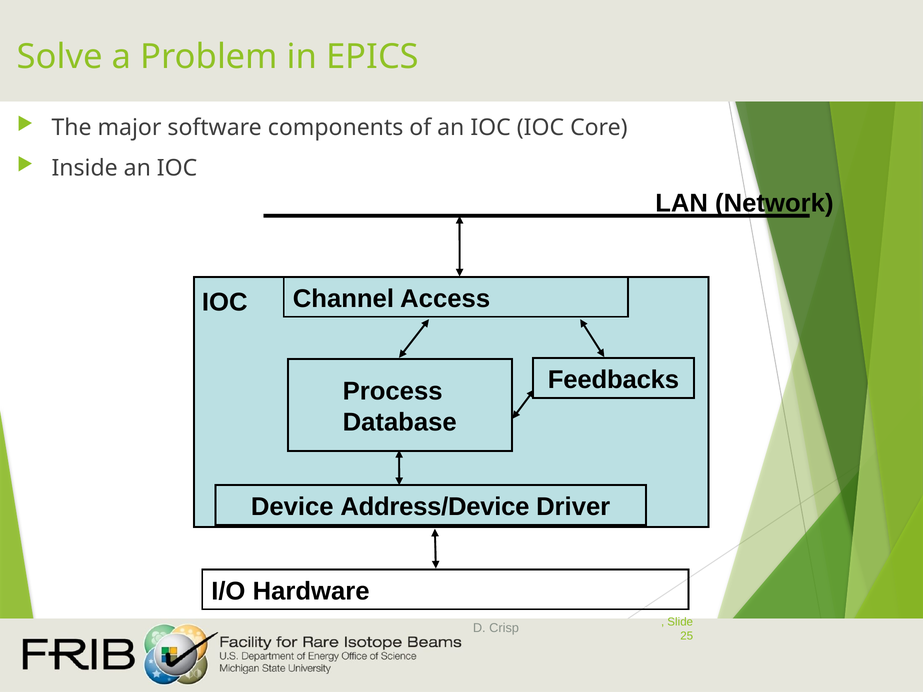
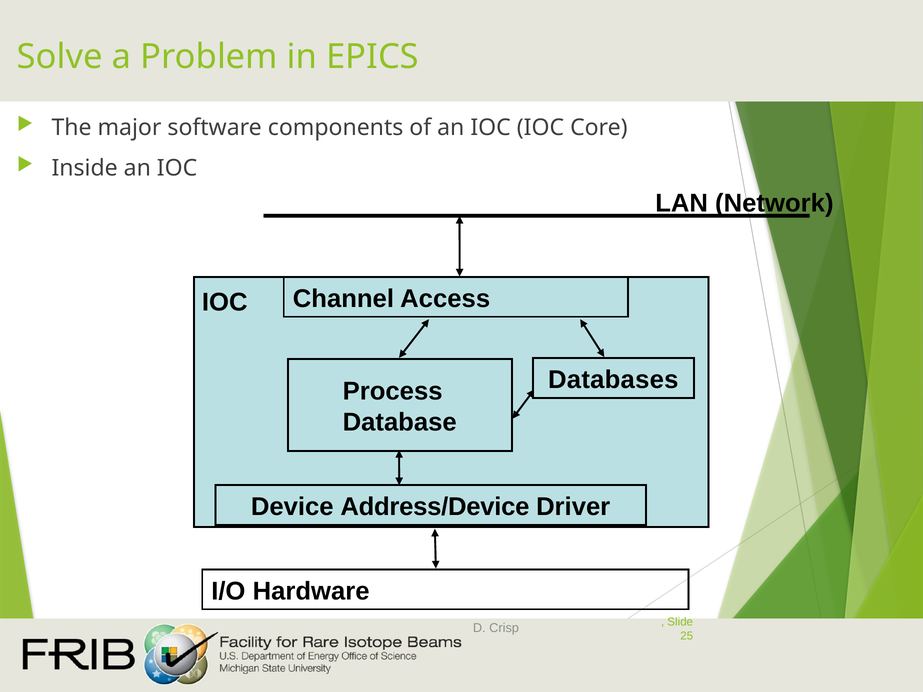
Feedbacks: Feedbacks -> Databases
